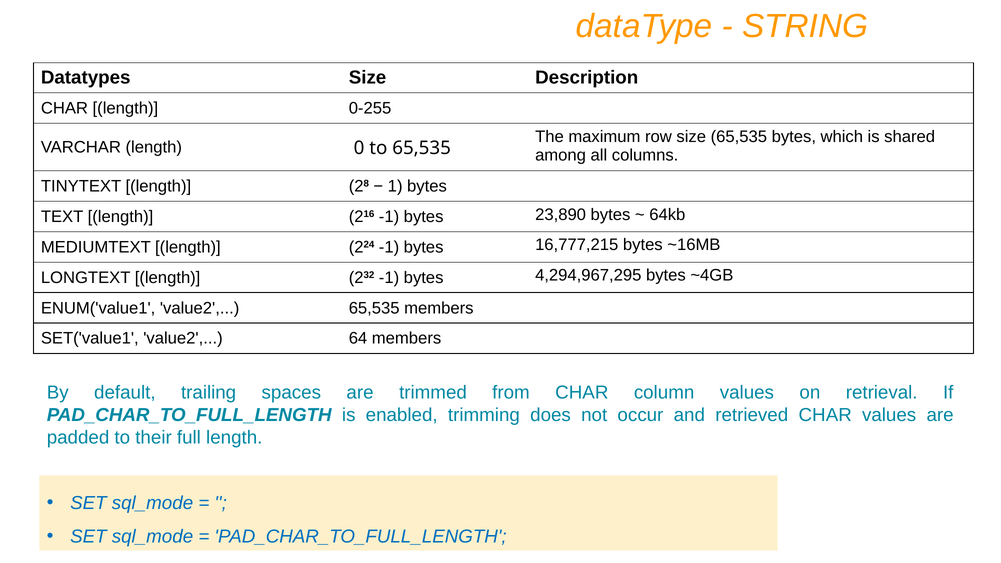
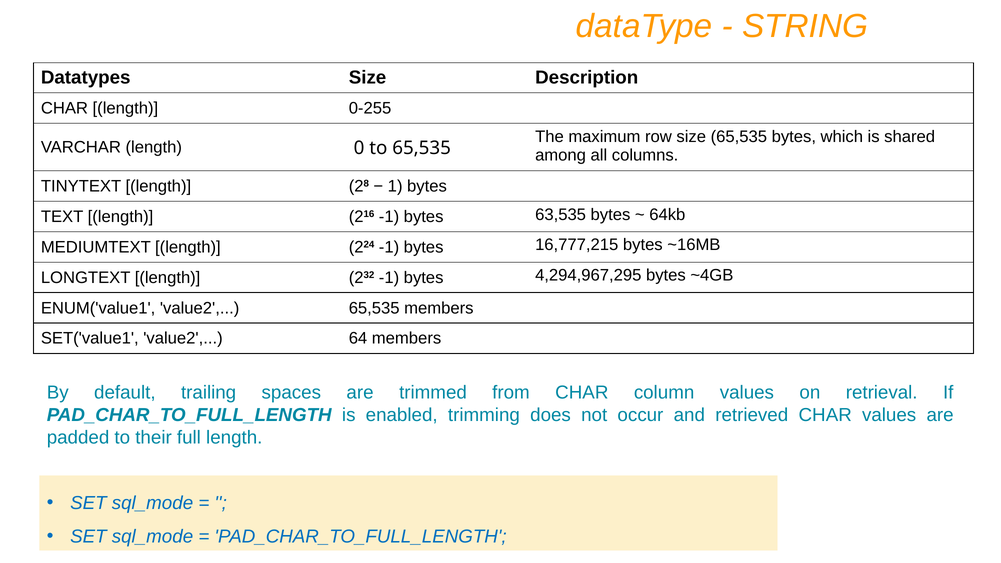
23,890: 23,890 -> 63,535
